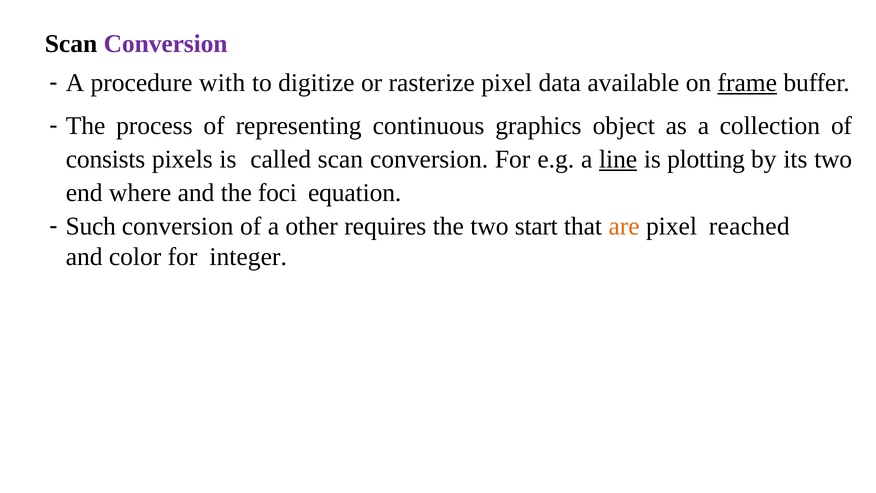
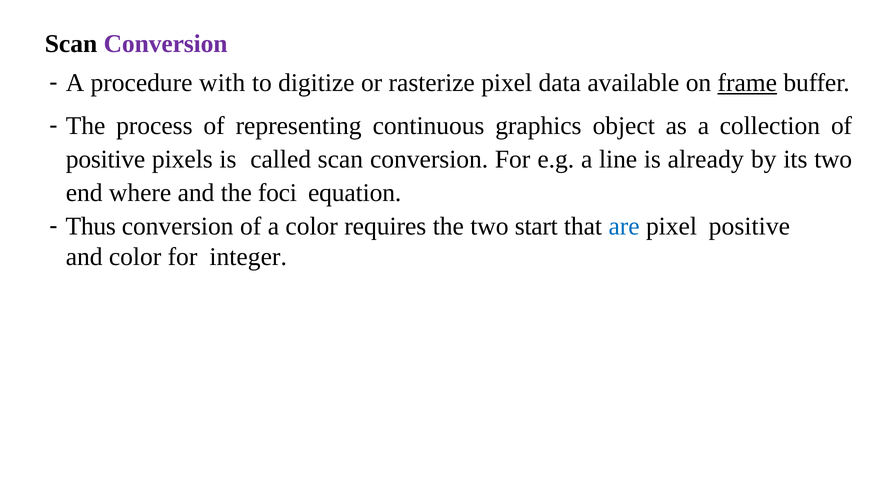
consists at (106, 159): consists -> positive
line underline: present -> none
plotting: plotting -> already
Such: Such -> Thus
a other: other -> color
are colour: orange -> blue
pixel reached: reached -> positive
